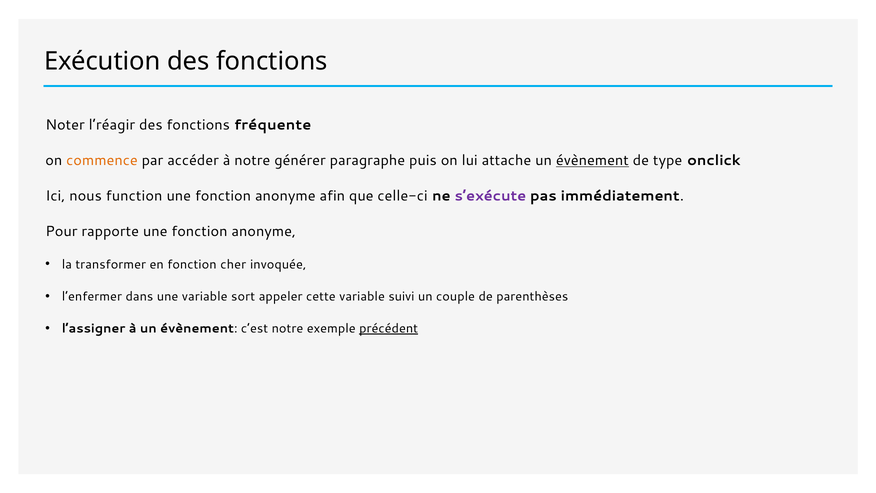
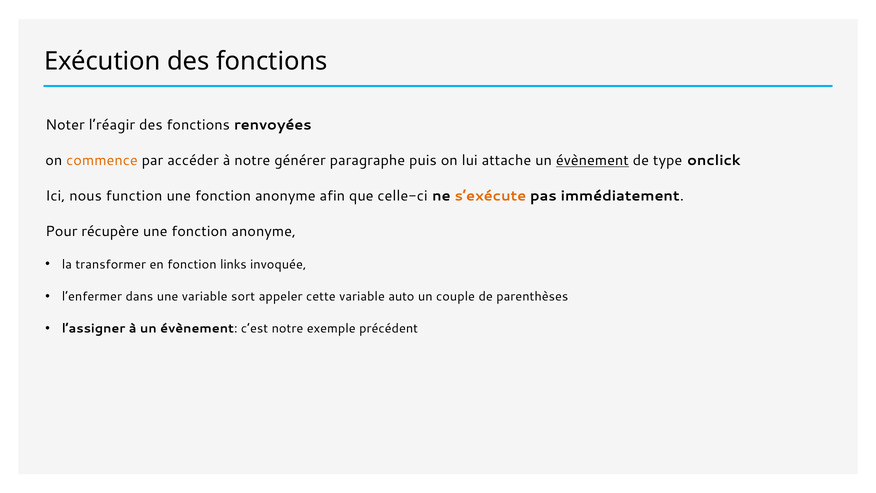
fréquente: fréquente -> renvoyées
s’exécute colour: purple -> orange
rapporte: rapporte -> récupère
cher: cher -> links
suivi: suivi -> auto
précédent underline: present -> none
